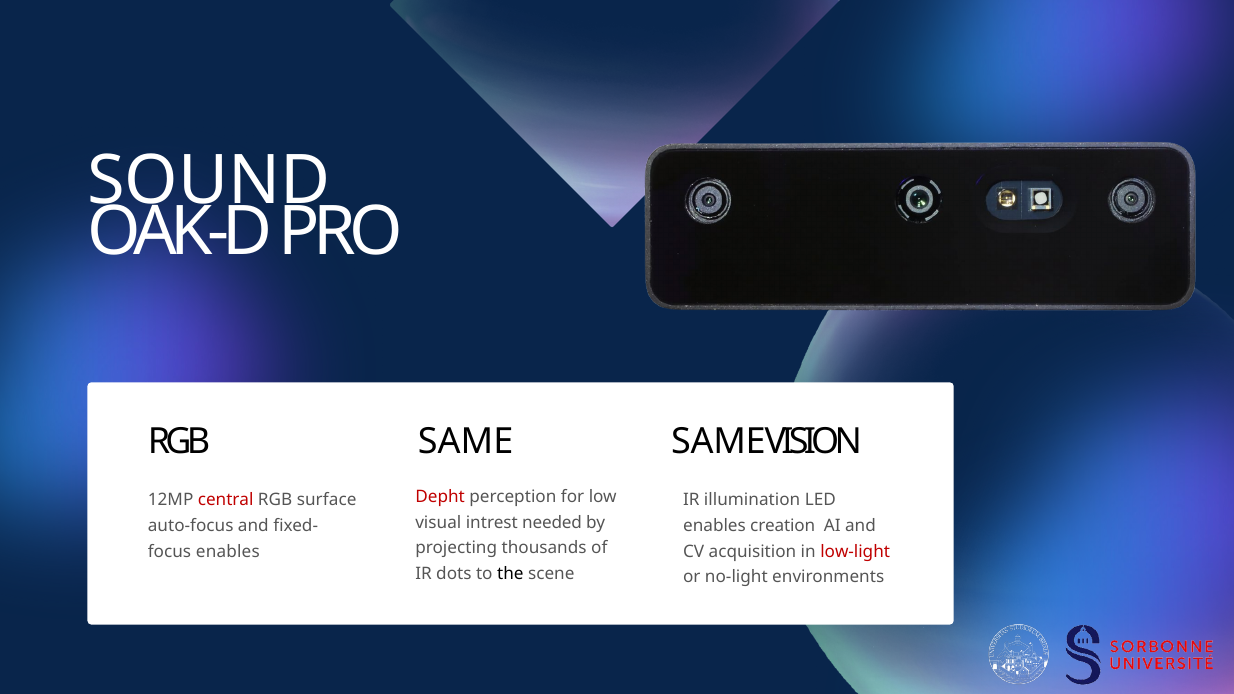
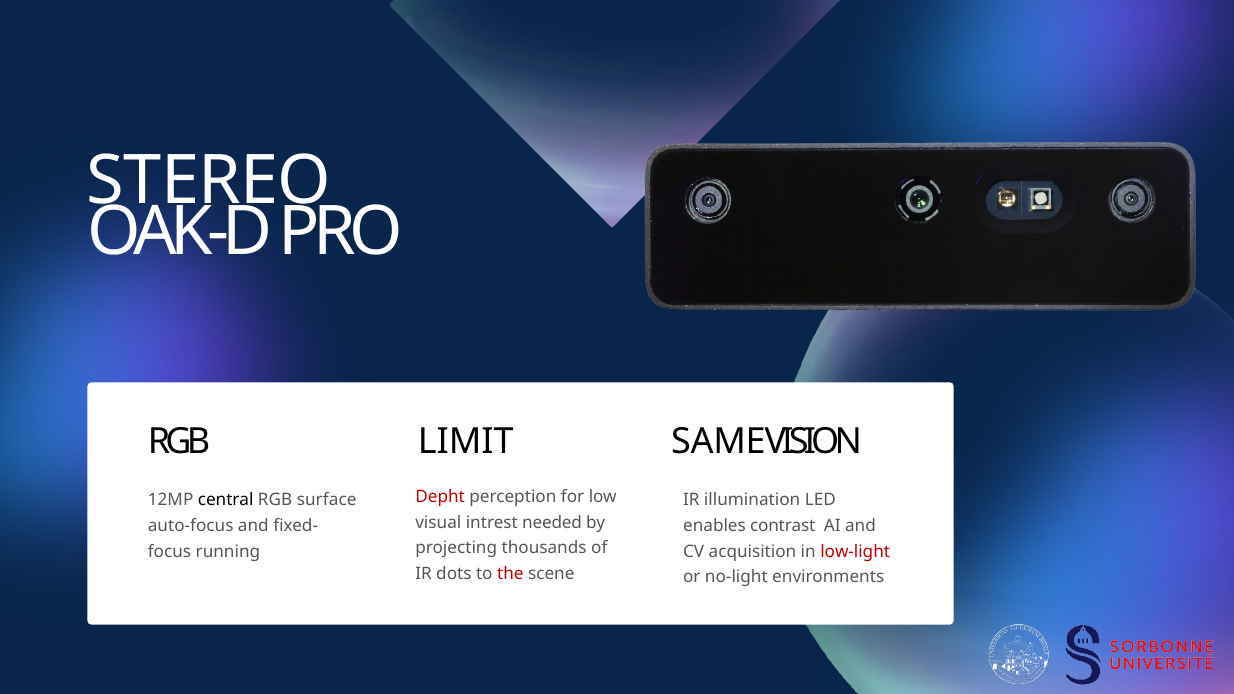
SOUND: SOUND -> STEREO
SAME at (466, 442): SAME -> LIMIT
central colour: red -> black
creation: creation -> contrast
enables at (228, 552): enables -> running
the colour: black -> red
